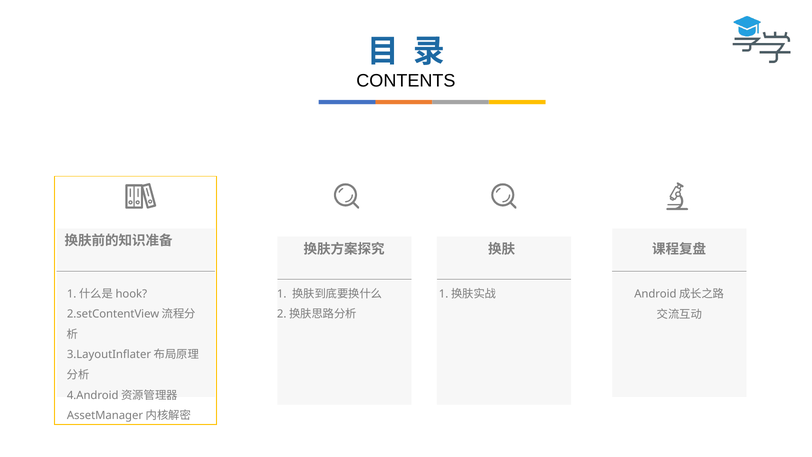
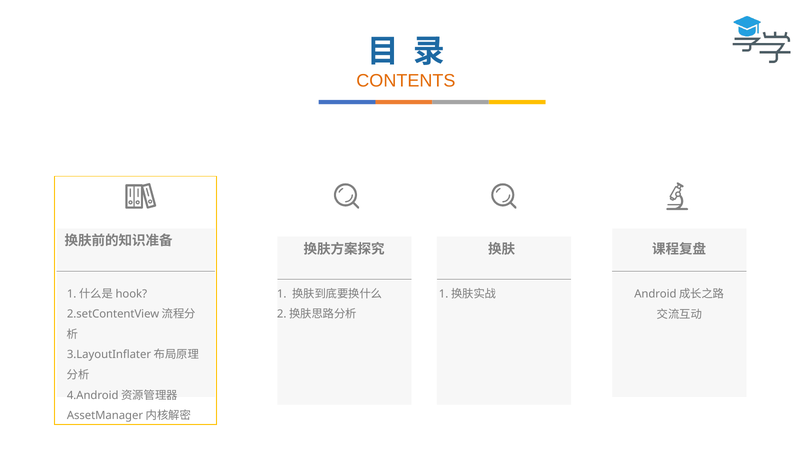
CONTENTS colour: black -> orange
